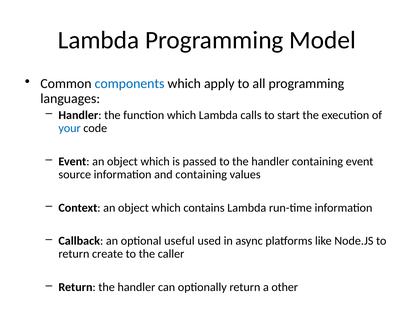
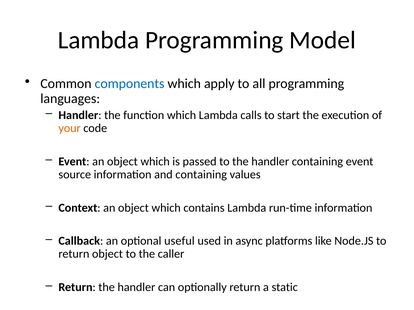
your colour: blue -> orange
return create: create -> object
other: other -> static
